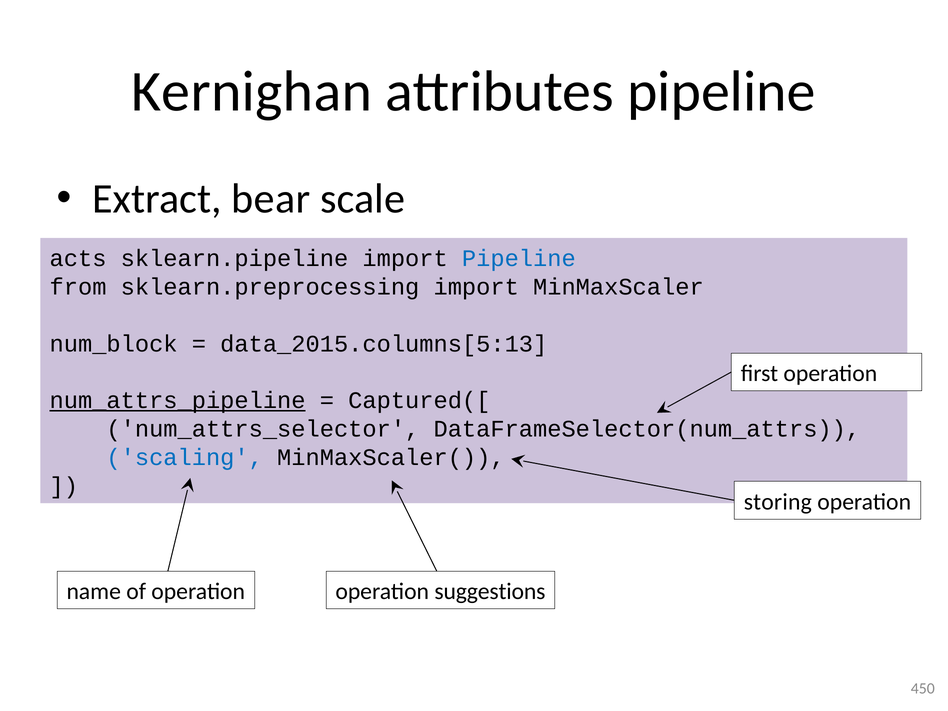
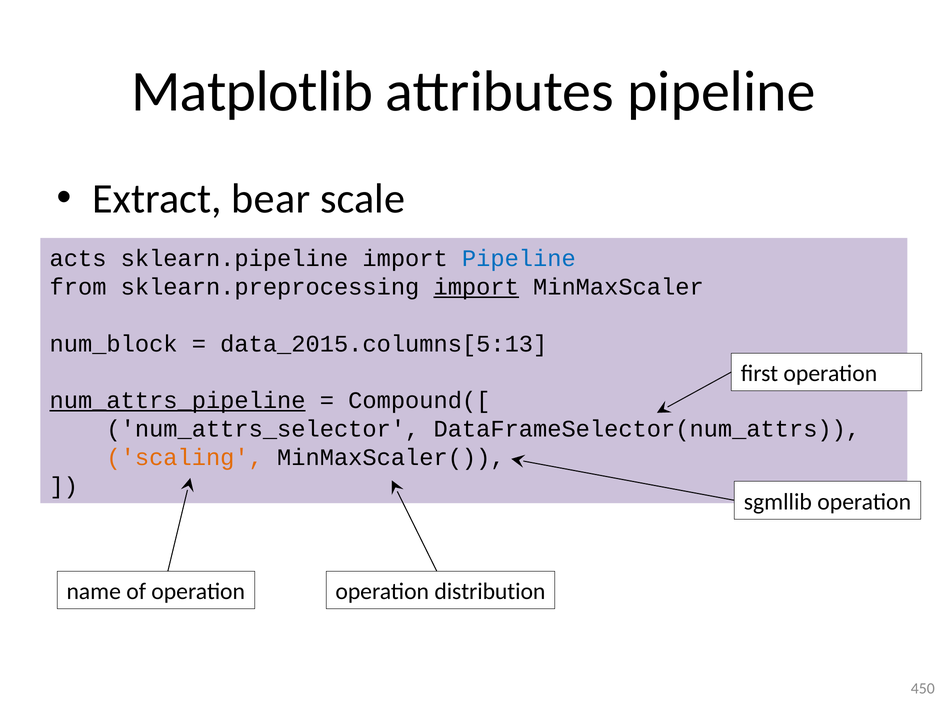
Kernighan: Kernighan -> Matplotlib
import at (476, 287) underline: none -> present
Captured([: Captured([ -> Compound([
scaling colour: blue -> orange
storing: storing -> sgmllib
suggestions: suggestions -> distribution
